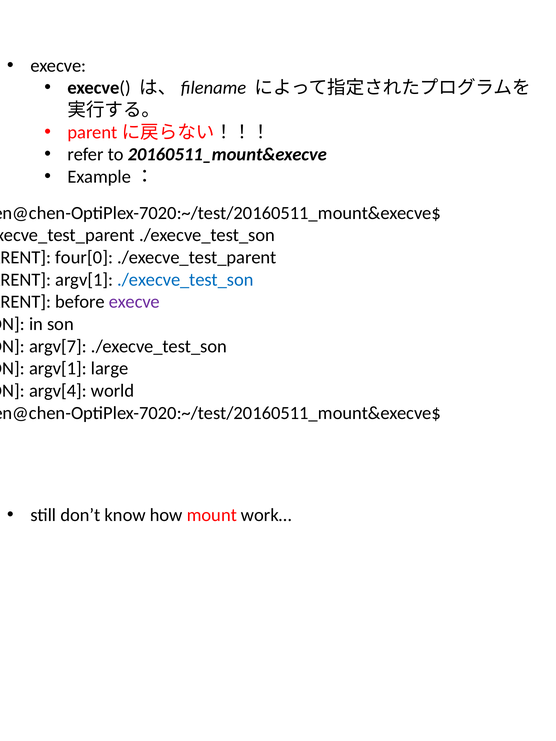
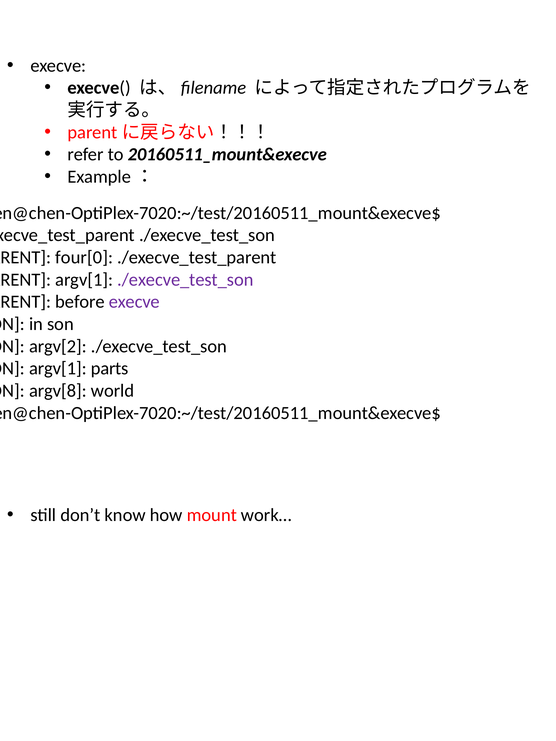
./execve_test_son at (185, 280) colour: blue -> purple
argv[7: argv[7 -> argv[2
large: large -> parts
argv[4: argv[4 -> argv[8
